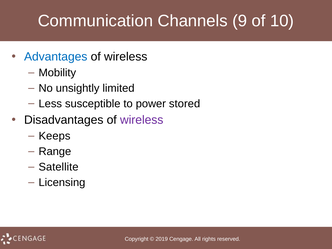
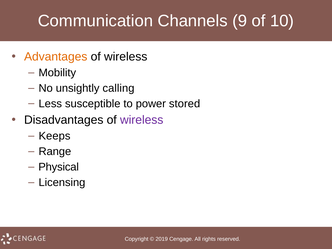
Advantages colour: blue -> orange
limited: limited -> calling
Satellite: Satellite -> Physical
